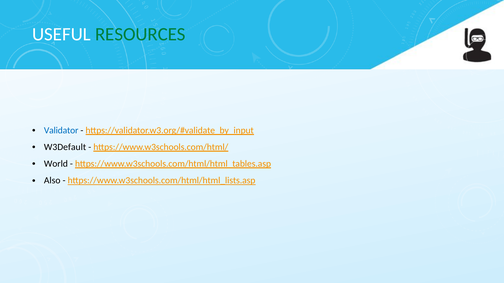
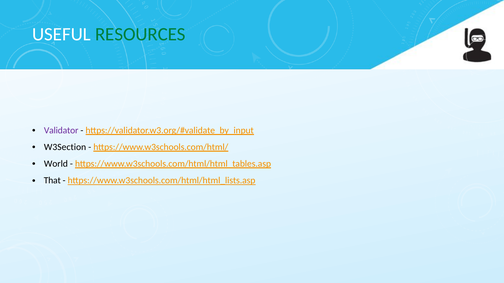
Validator colour: blue -> purple
W3Default: W3Default -> W3Section
Also: Also -> That
